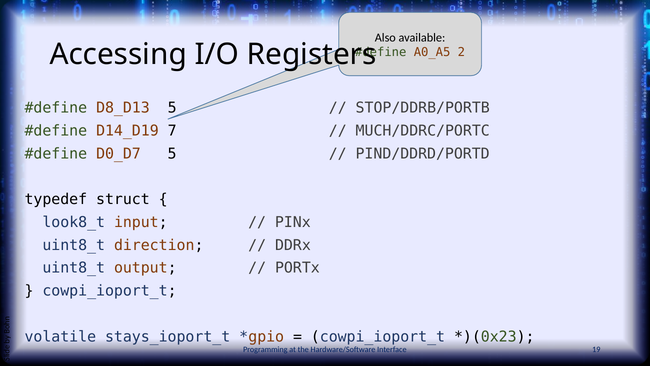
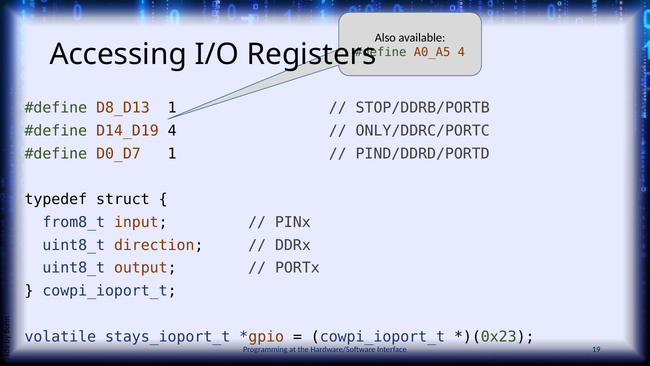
A0_A5 2: 2 -> 4
D8_D13 5: 5 -> 1
D14_D19 7: 7 -> 4
MUCH/DDRC/PORTC: MUCH/DDRC/PORTC -> ONLY/DDRC/PORTC
D0_D7 5: 5 -> 1
look8_t: look8_t -> from8_t
